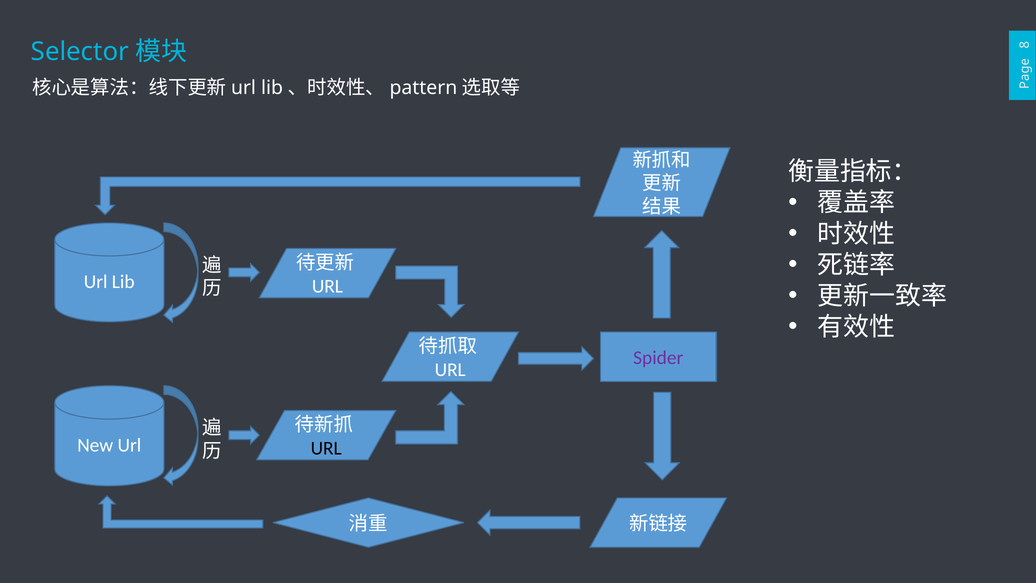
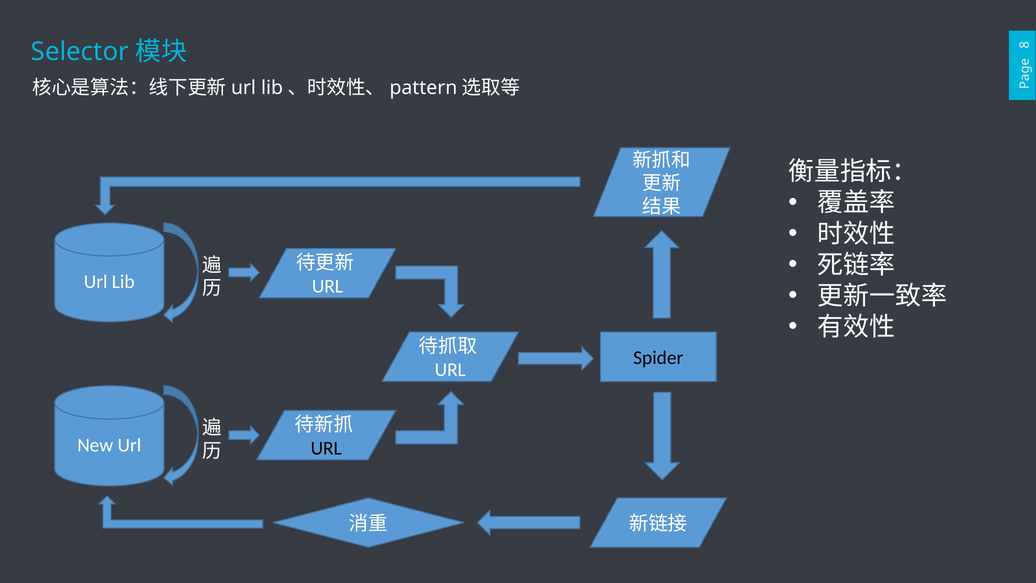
Spider colour: purple -> black
